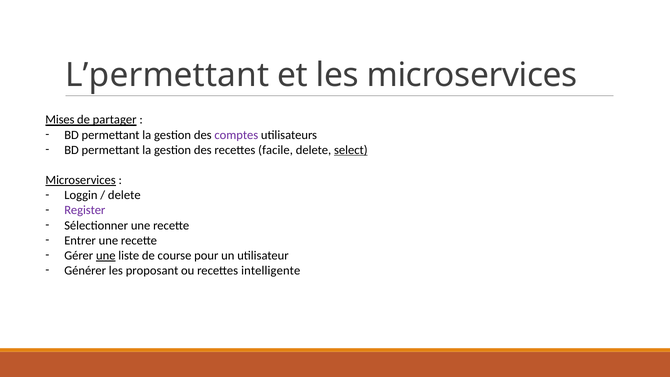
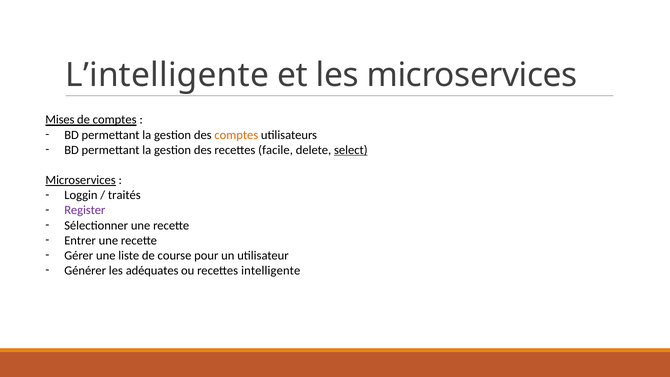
L’permettant: L’permettant -> L’intelligente
de partager: partager -> comptes
comptes at (236, 135) colour: purple -> orange
delete at (124, 195): delete -> traités
une at (106, 255) underline: present -> none
proposant: proposant -> adéquates
